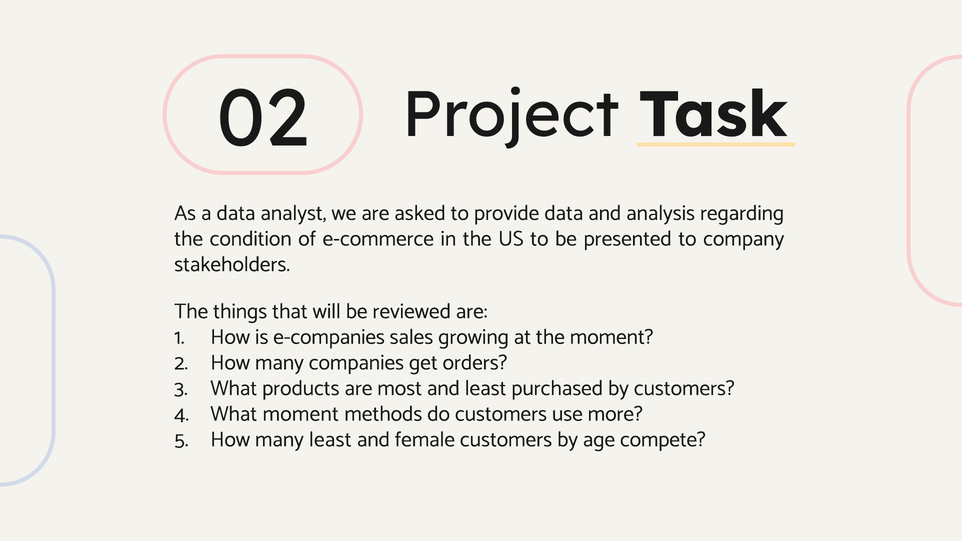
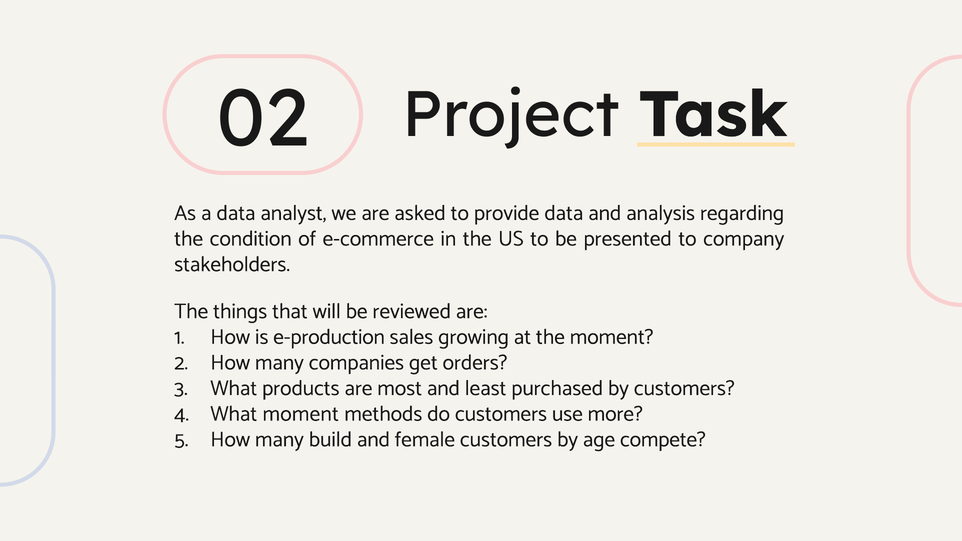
e-companies: e-companies -> e-production
many least: least -> build
